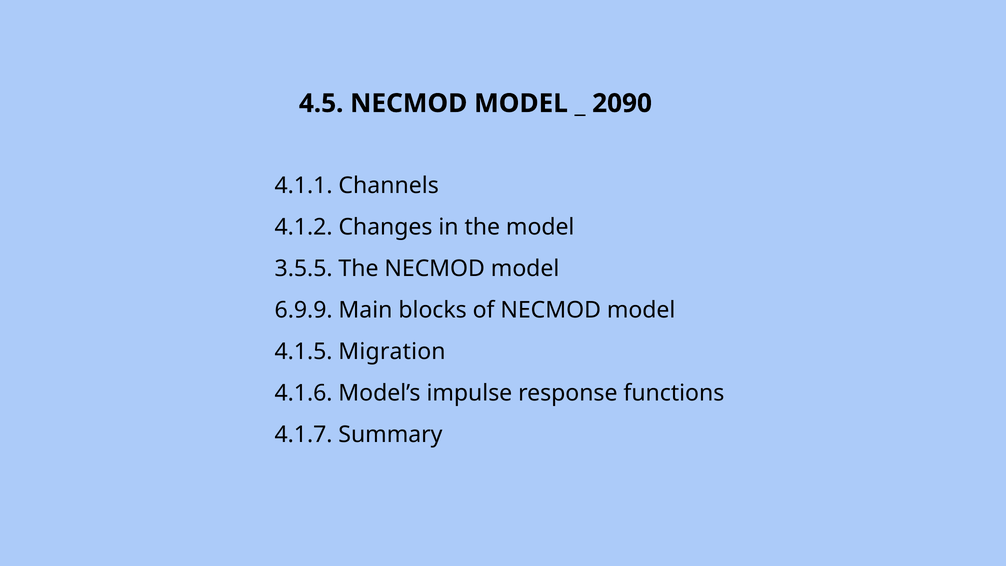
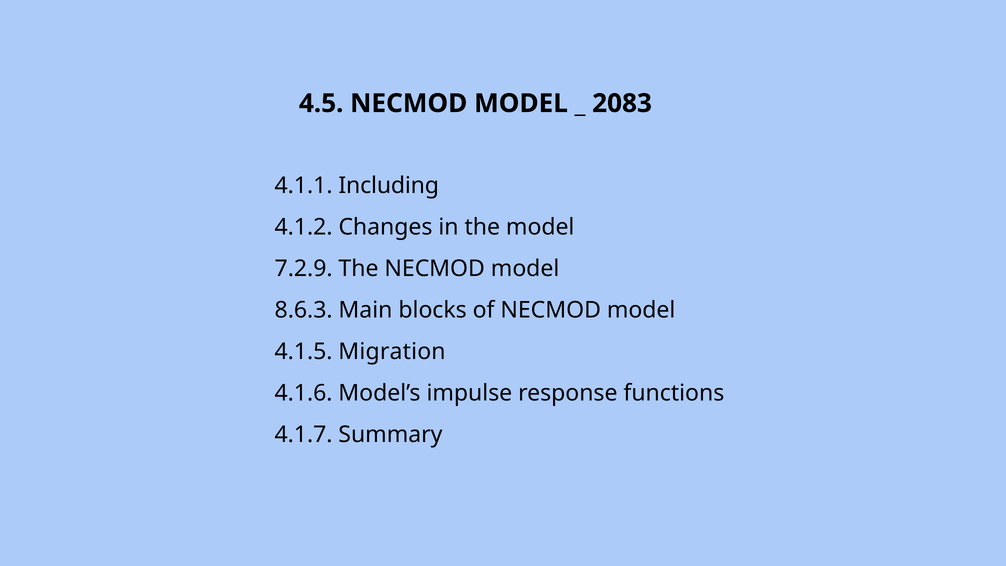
2090: 2090 -> 2083
Channels: Channels -> Including
3.5.5: 3.5.5 -> 7.2.9
6.9.9: 6.9.9 -> 8.6.3
